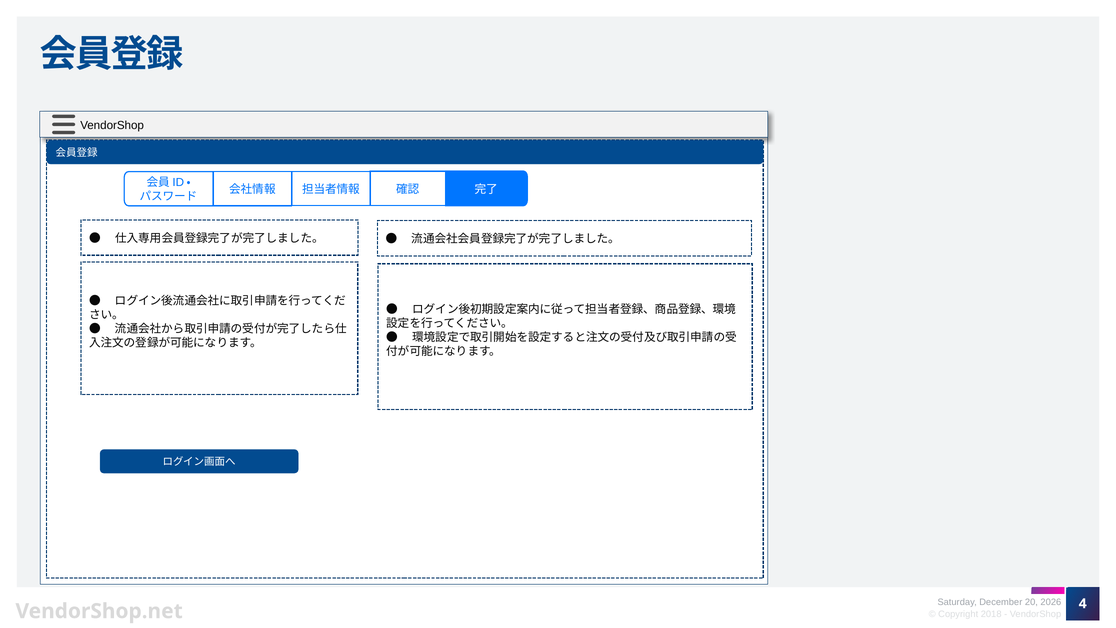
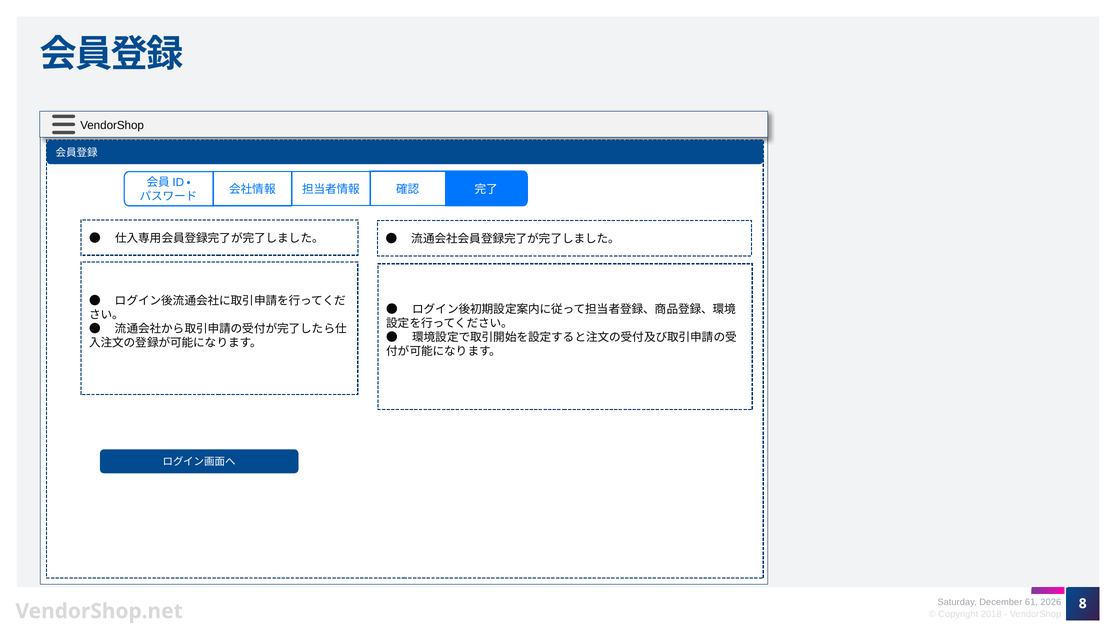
20: 20 -> 61
4: 4 -> 8
